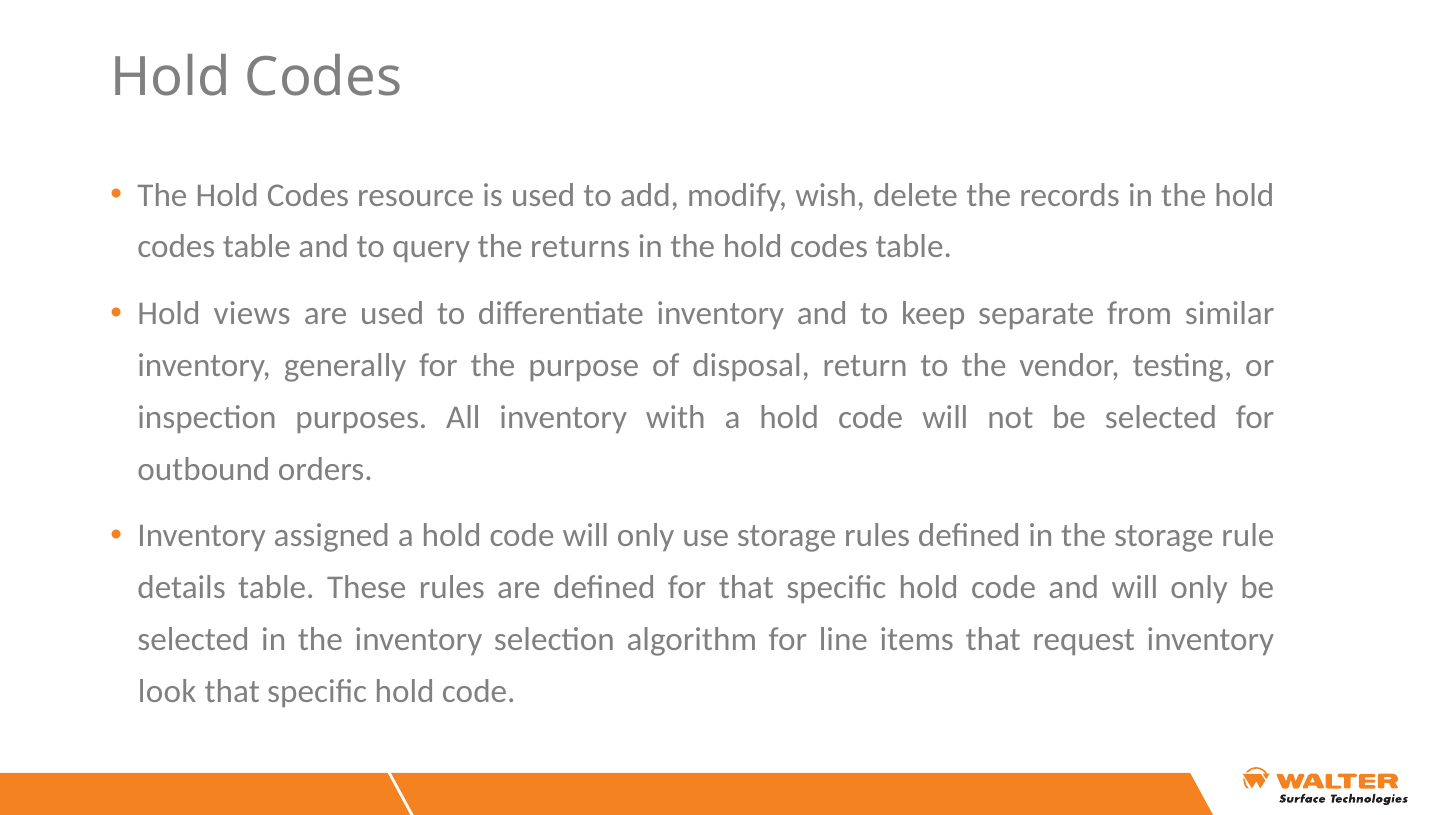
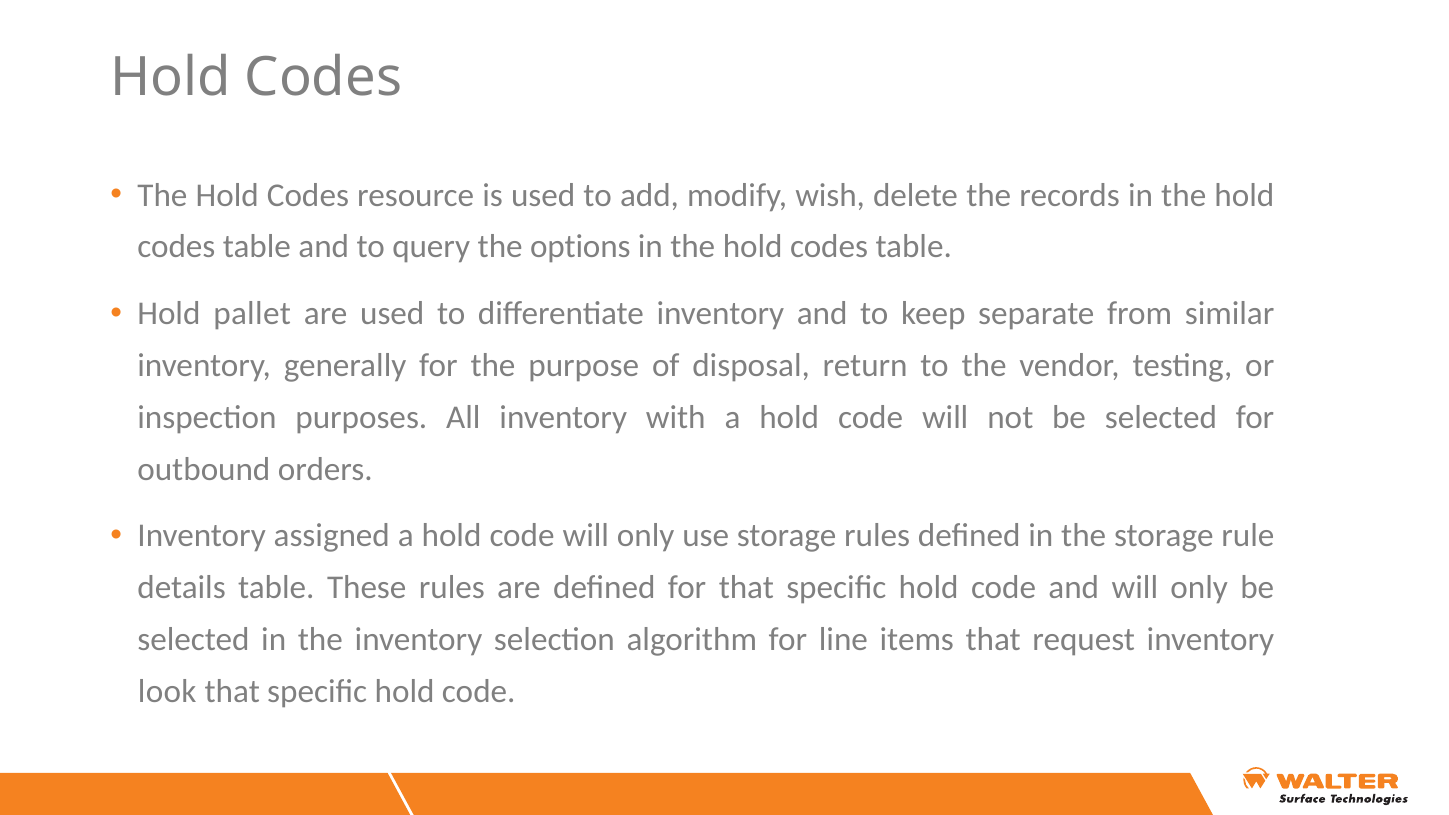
returns: returns -> options
views: views -> pallet
